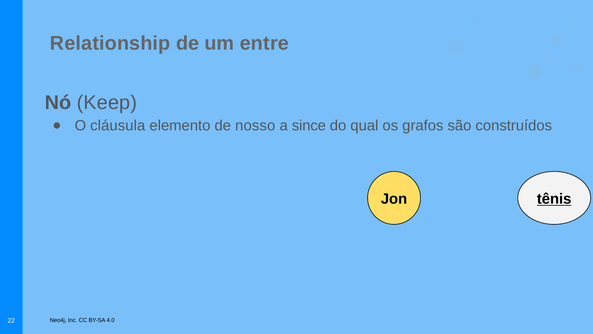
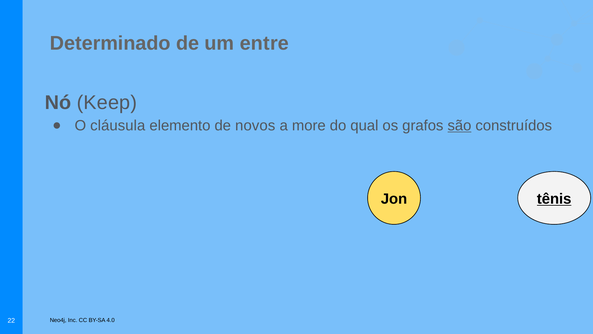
Relationship: Relationship -> Determinado
nosso: nosso -> novos
since: since -> more
são underline: none -> present
